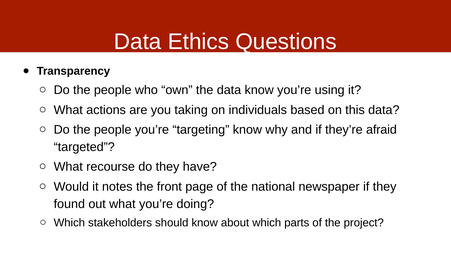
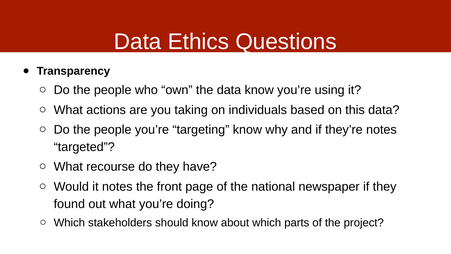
they’re afraid: afraid -> notes
